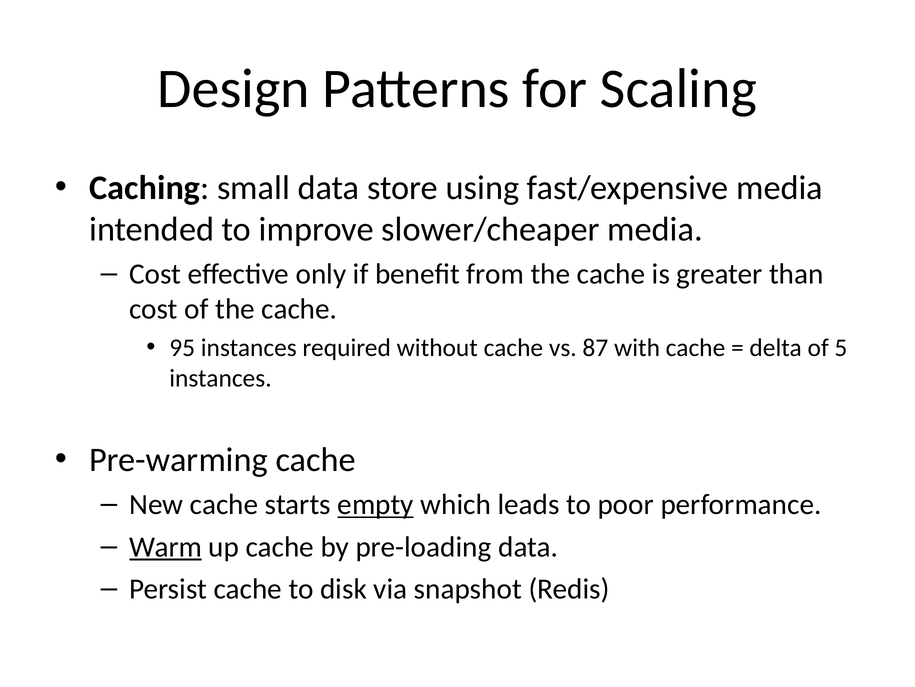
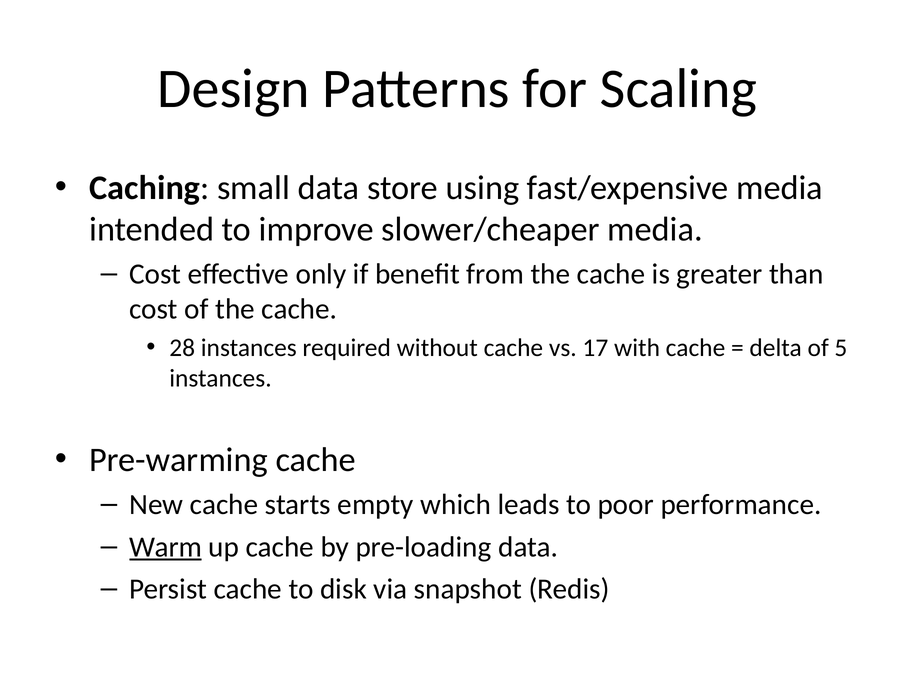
95: 95 -> 28
87: 87 -> 17
empty underline: present -> none
